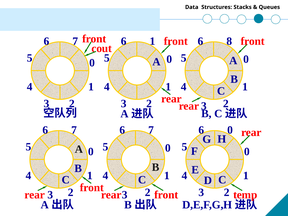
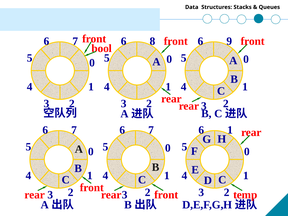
6 1: 1 -> 8
8: 8 -> 9
cout: cout -> bool
6 0: 0 -> 1
